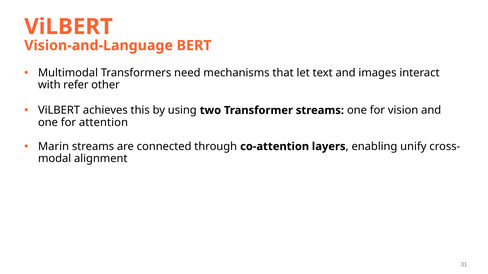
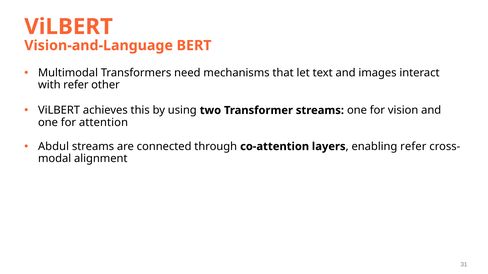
Marin: Marin -> Abdul
enabling unify: unify -> refer
